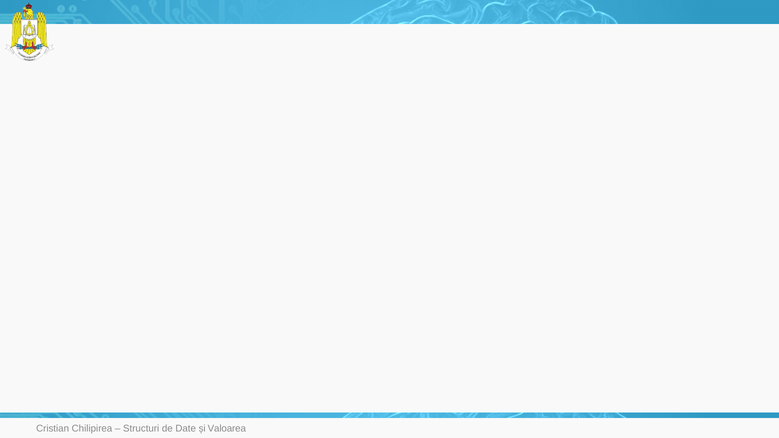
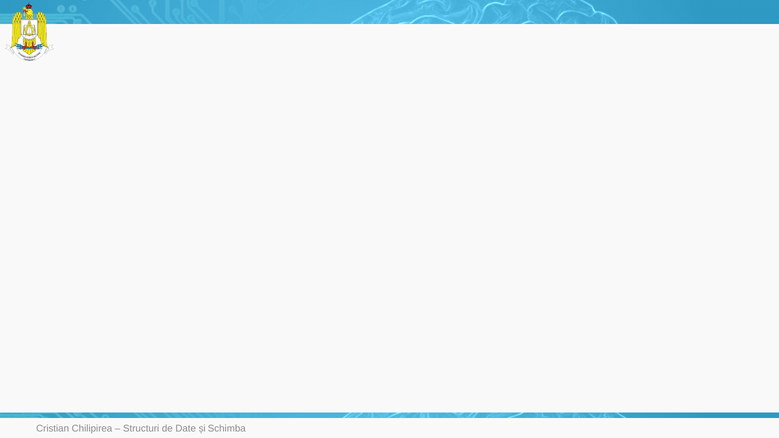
Valoarea: Valoarea -> Schimba
